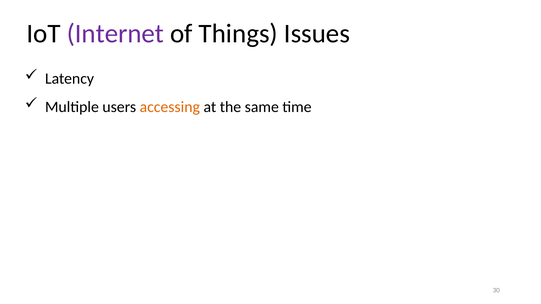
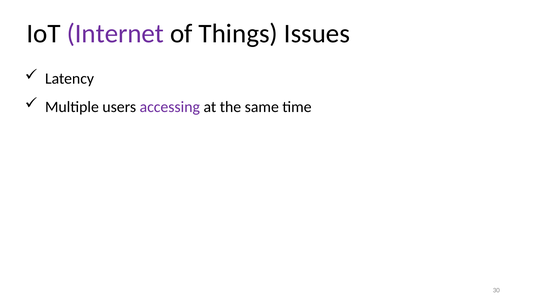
accessing colour: orange -> purple
